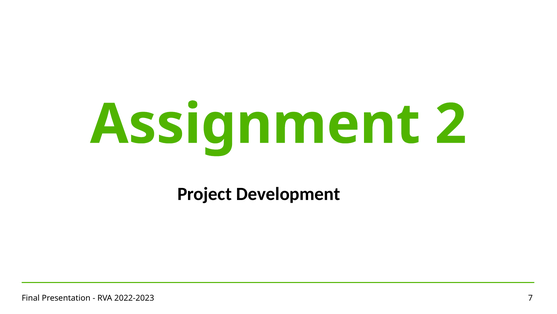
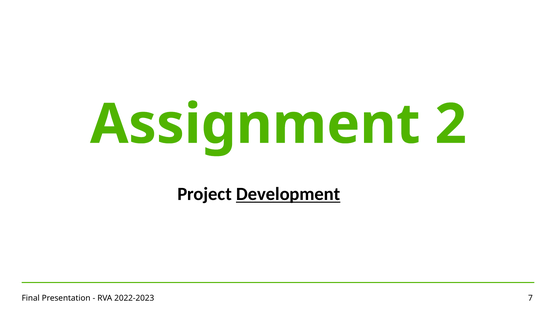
Development underline: none -> present
